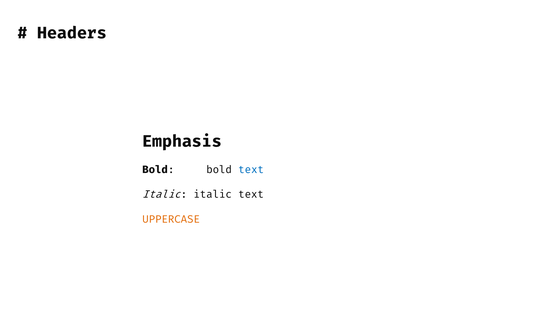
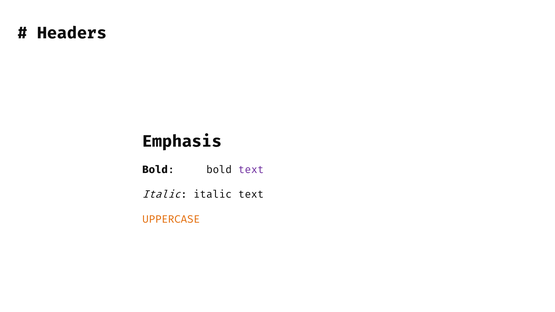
text at (251, 170) colour: blue -> purple
